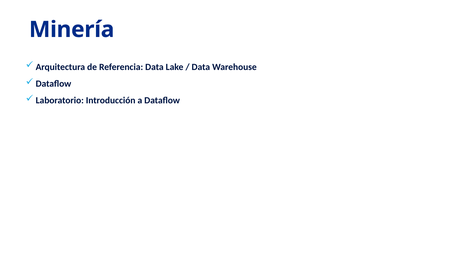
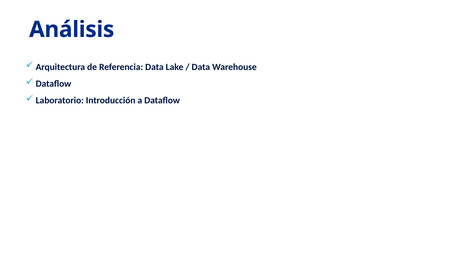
Minería: Minería -> Análisis
